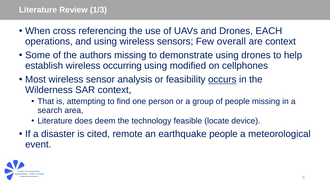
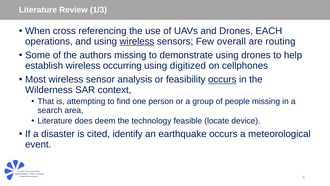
wireless at (137, 41) underline: none -> present
are context: context -> routing
modified: modified -> digitized
remote: remote -> identify
earthquake people: people -> occurs
